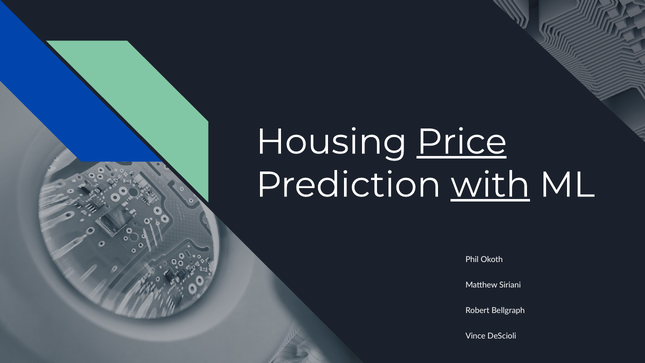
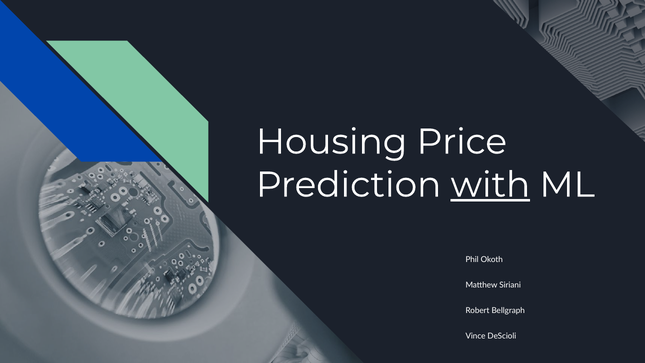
Price underline: present -> none
